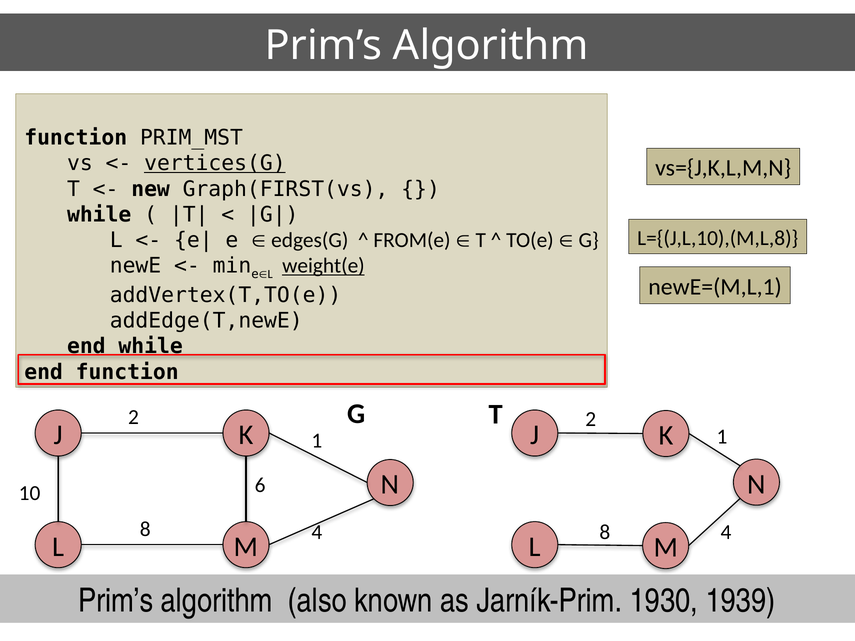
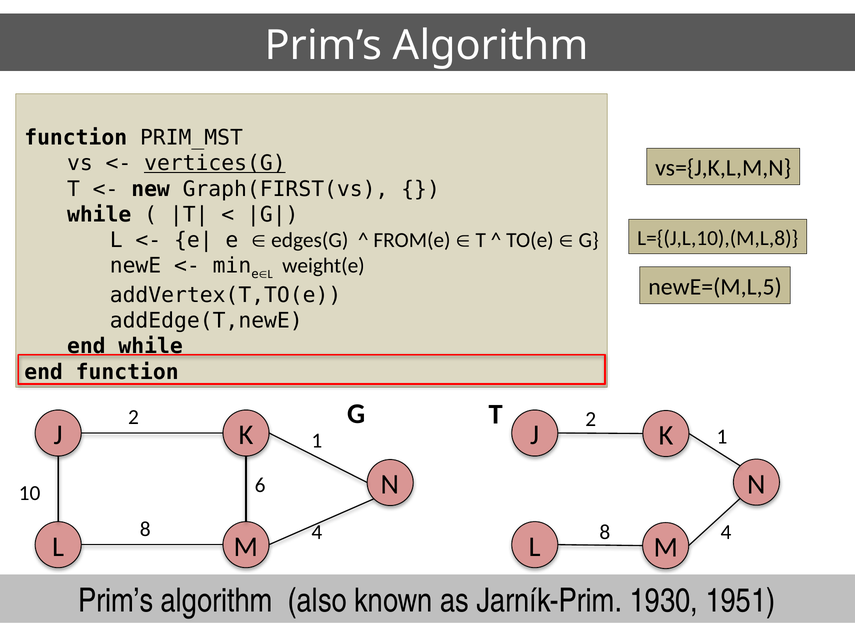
weight(e underline: present -> none
newE=(M,L,1: newE=(M,L,1 -> newE=(M,L,5
1939: 1939 -> 1951
